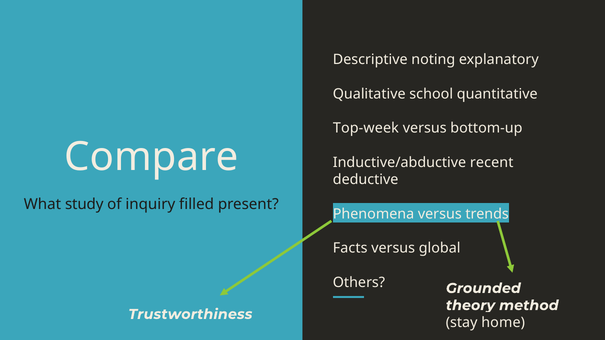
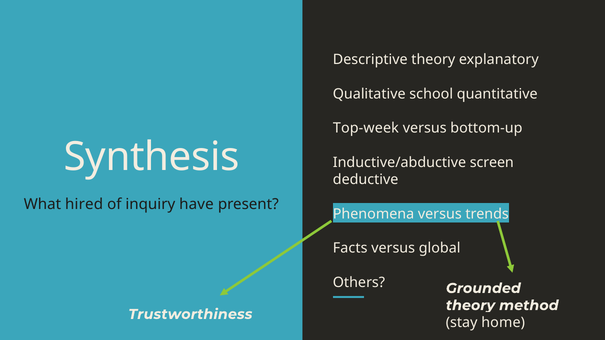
Descriptive noting: noting -> theory
Compare: Compare -> Synthesis
recent: recent -> screen
study: study -> hired
filled: filled -> have
